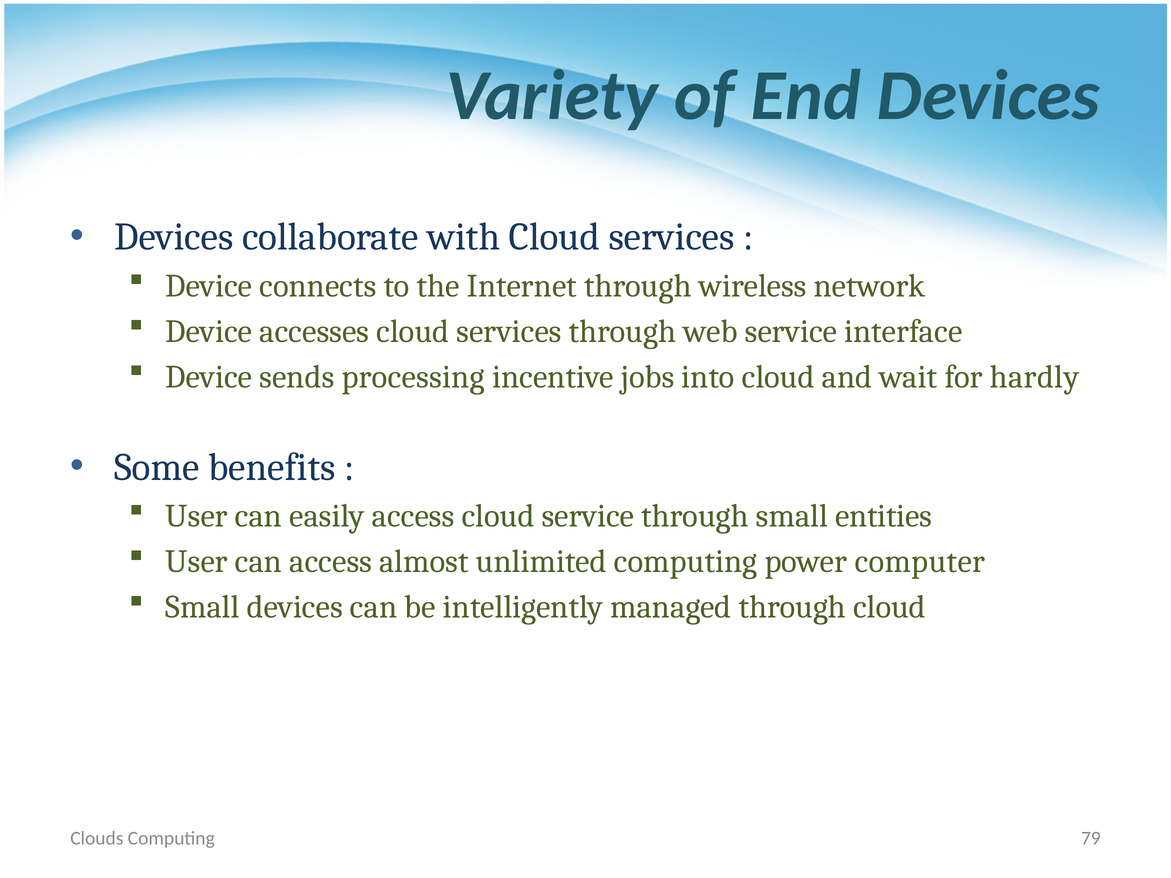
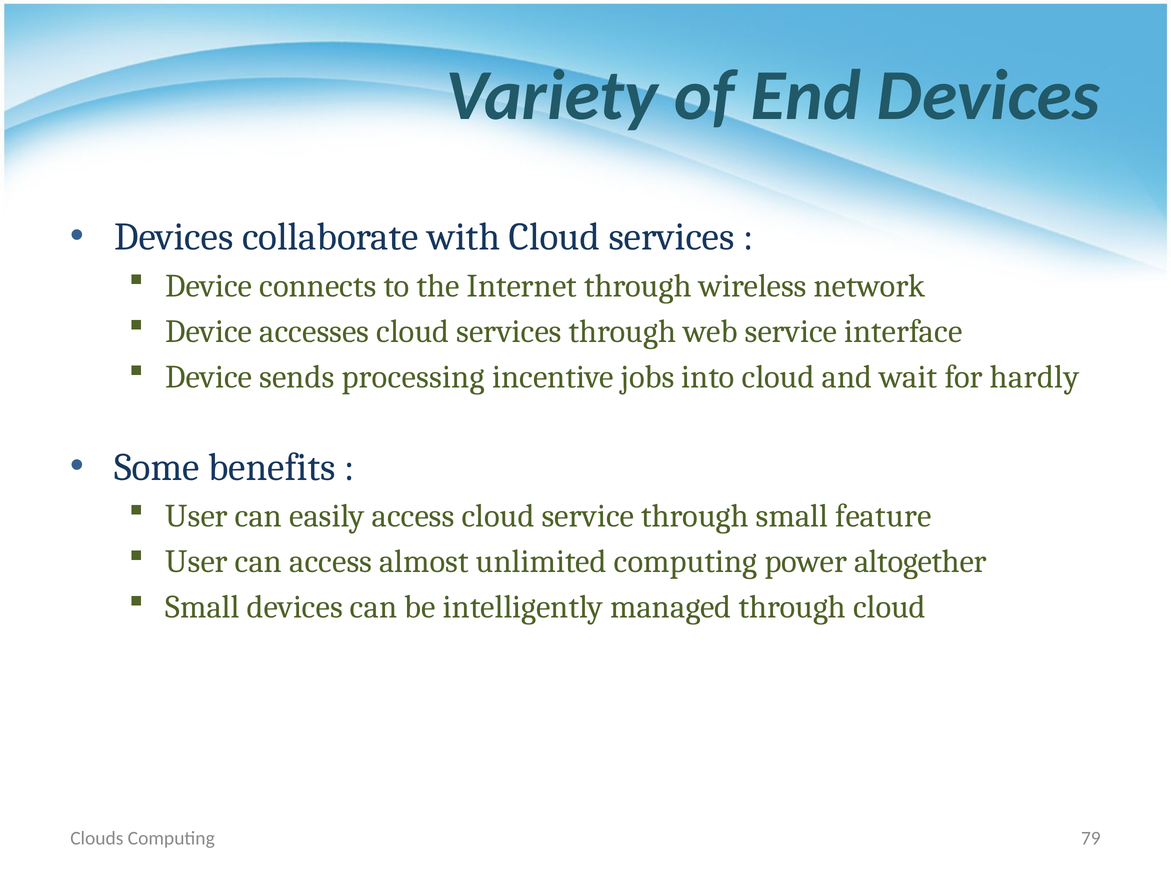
entities: entities -> feature
computer: computer -> altogether
